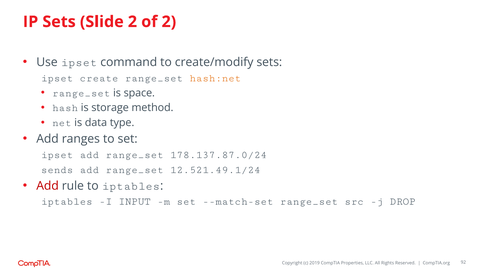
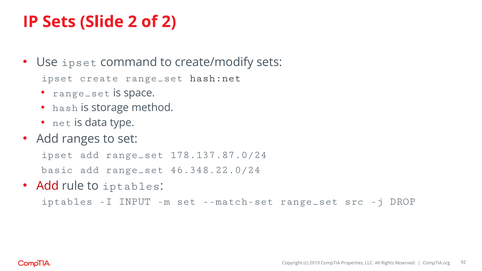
hash:net colour: orange -> black
sends: sends -> basic
12.521.49.1/24: 12.521.49.1/24 -> 46.348.22.0/24
